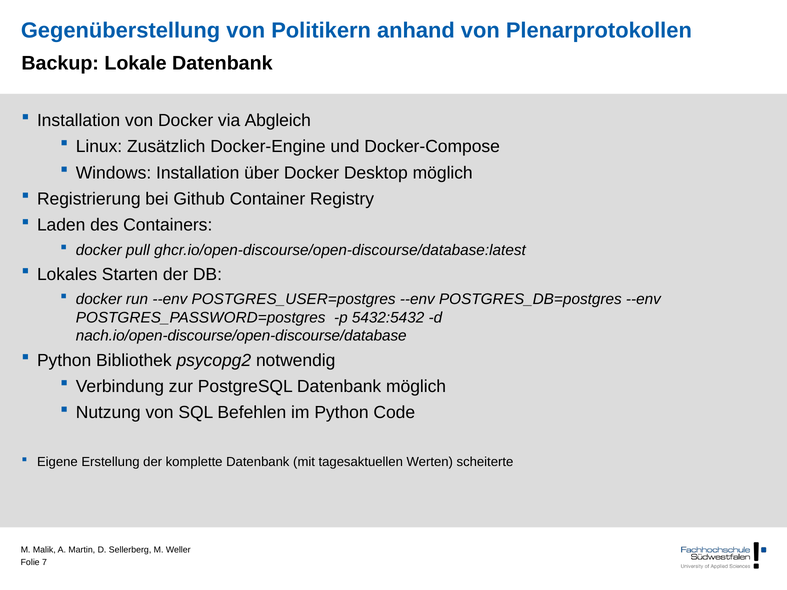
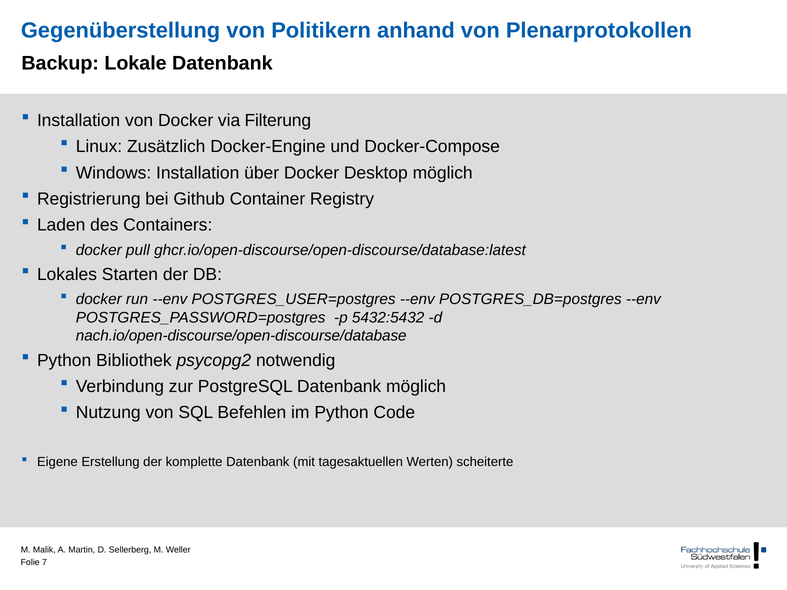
Abgleich: Abgleich -> Filterung
